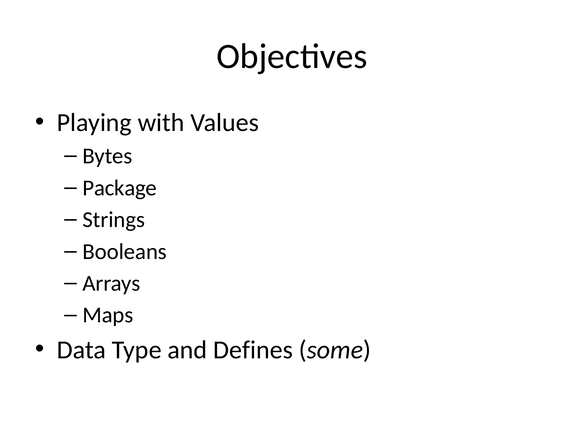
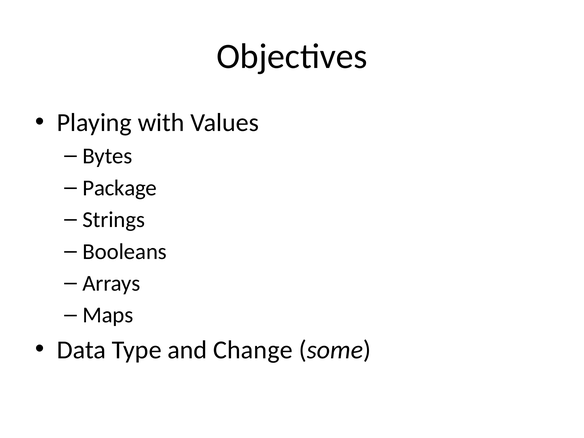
Defines: Defines -> Change
